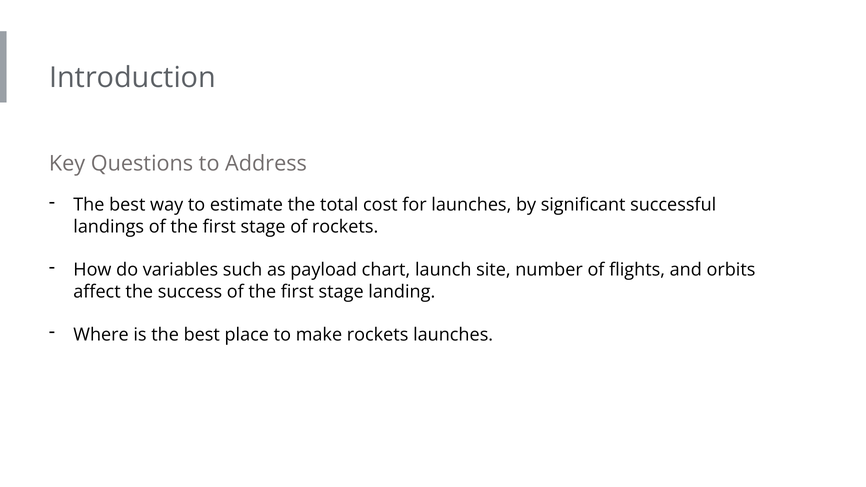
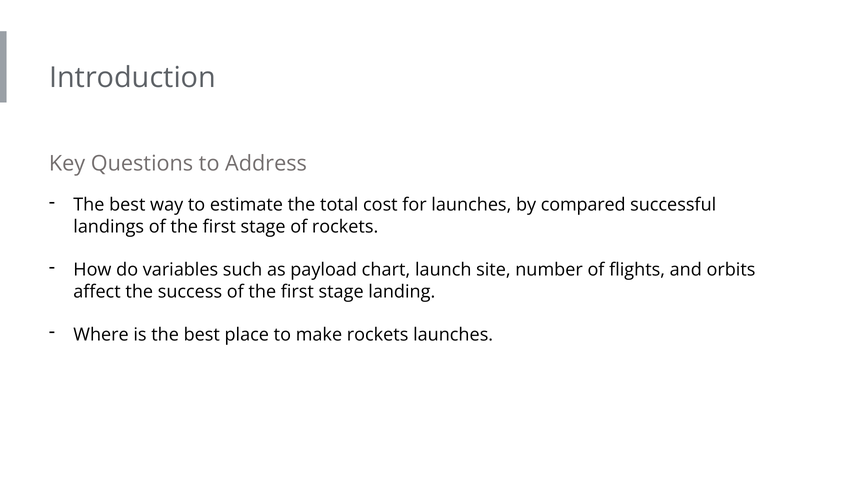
significant: significant -> compared
